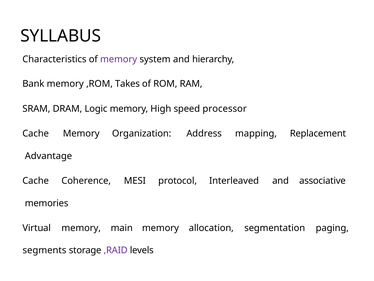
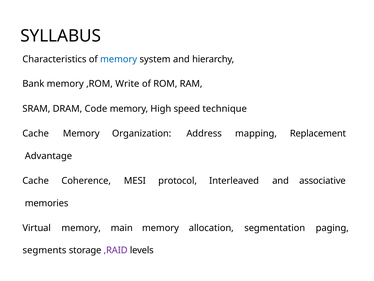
memory at (119, 59) colour: purple -> blue
Takes: Takes -> Write
Logic: Logic -> Code
processor: processor -> technique
